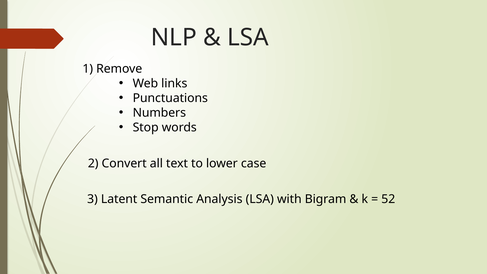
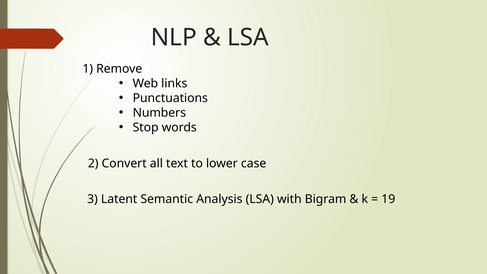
52: 52 -> 19
